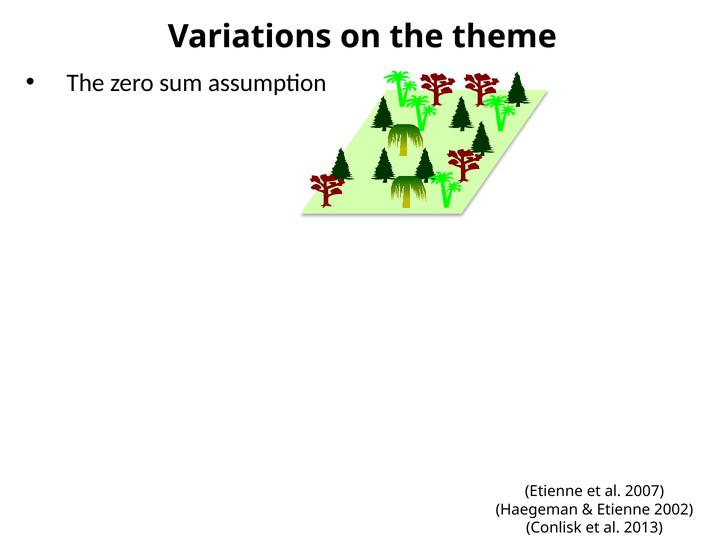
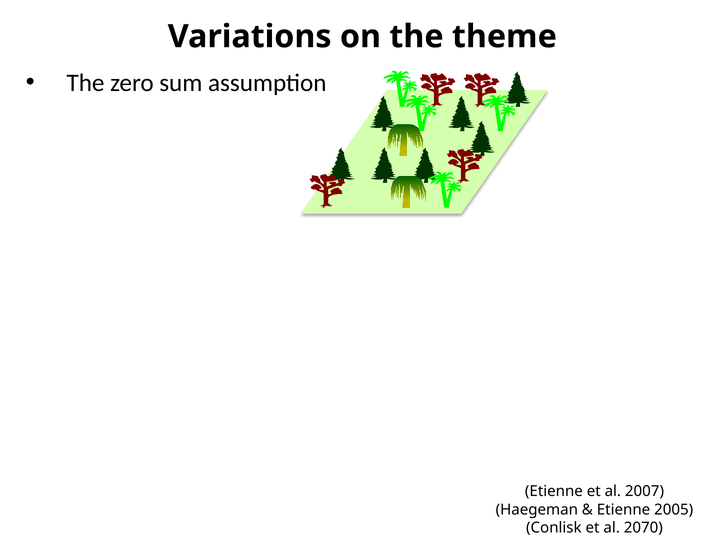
2002: 2002 -> 2005
2013: 2013 -> 2070
